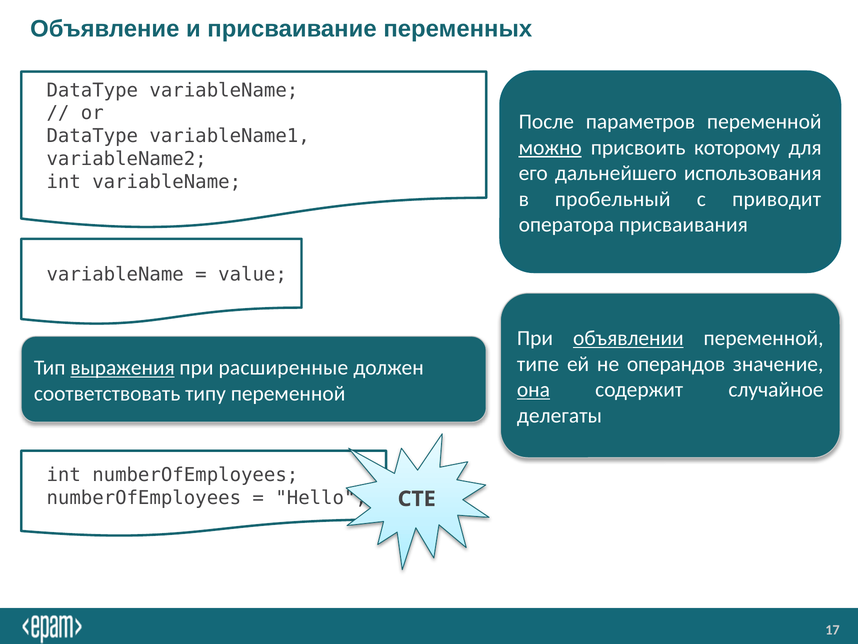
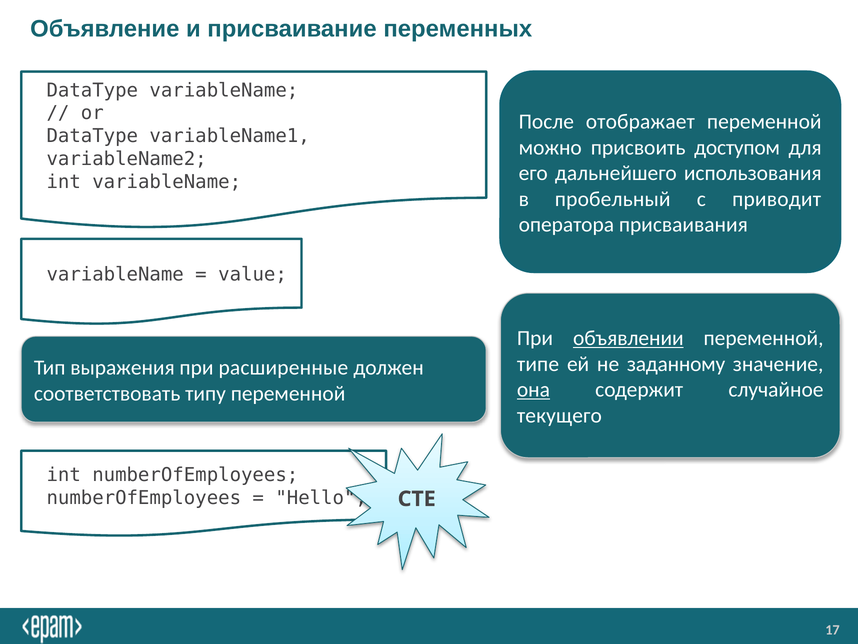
параметров: параметров -> отображает
можно underline: present -> none
которому: которому -> доступом
операндов: операндов -> заданному
выражения underline: present -> none
делегаты: делегаты -> текущего
